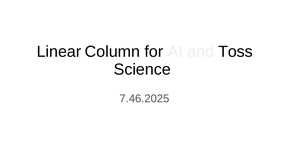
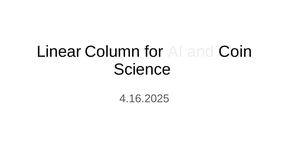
Toss: Toss -> Coin
7.46.2025: 7.46.2025 -> 4.16.2025
